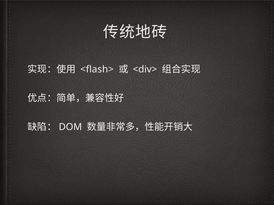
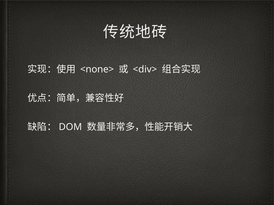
<flash>: <flash> -> <none>
